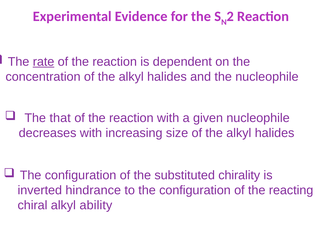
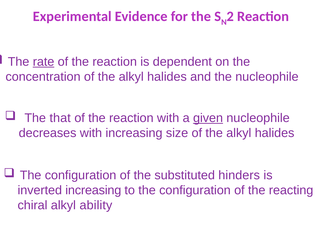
given underline: none -> present
chirality: chirality -> hinders
inverted hindrance: hindrance -> increasing
